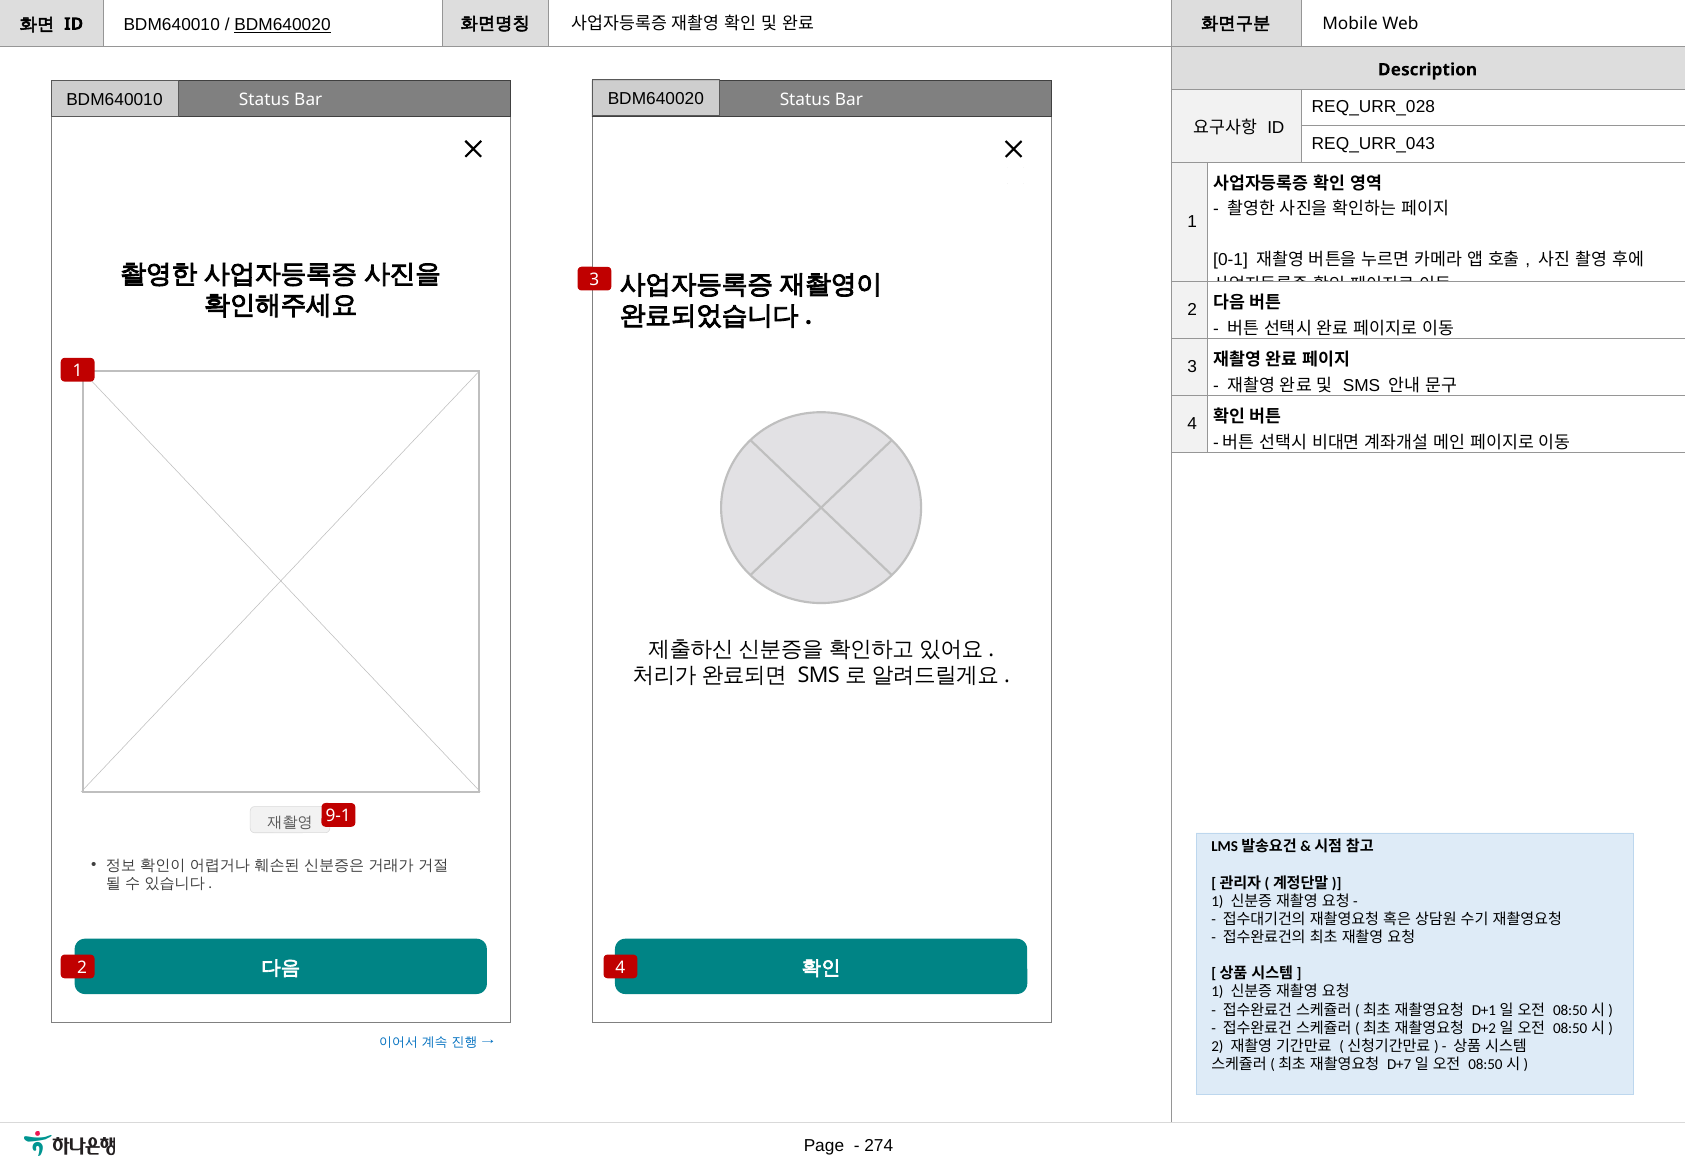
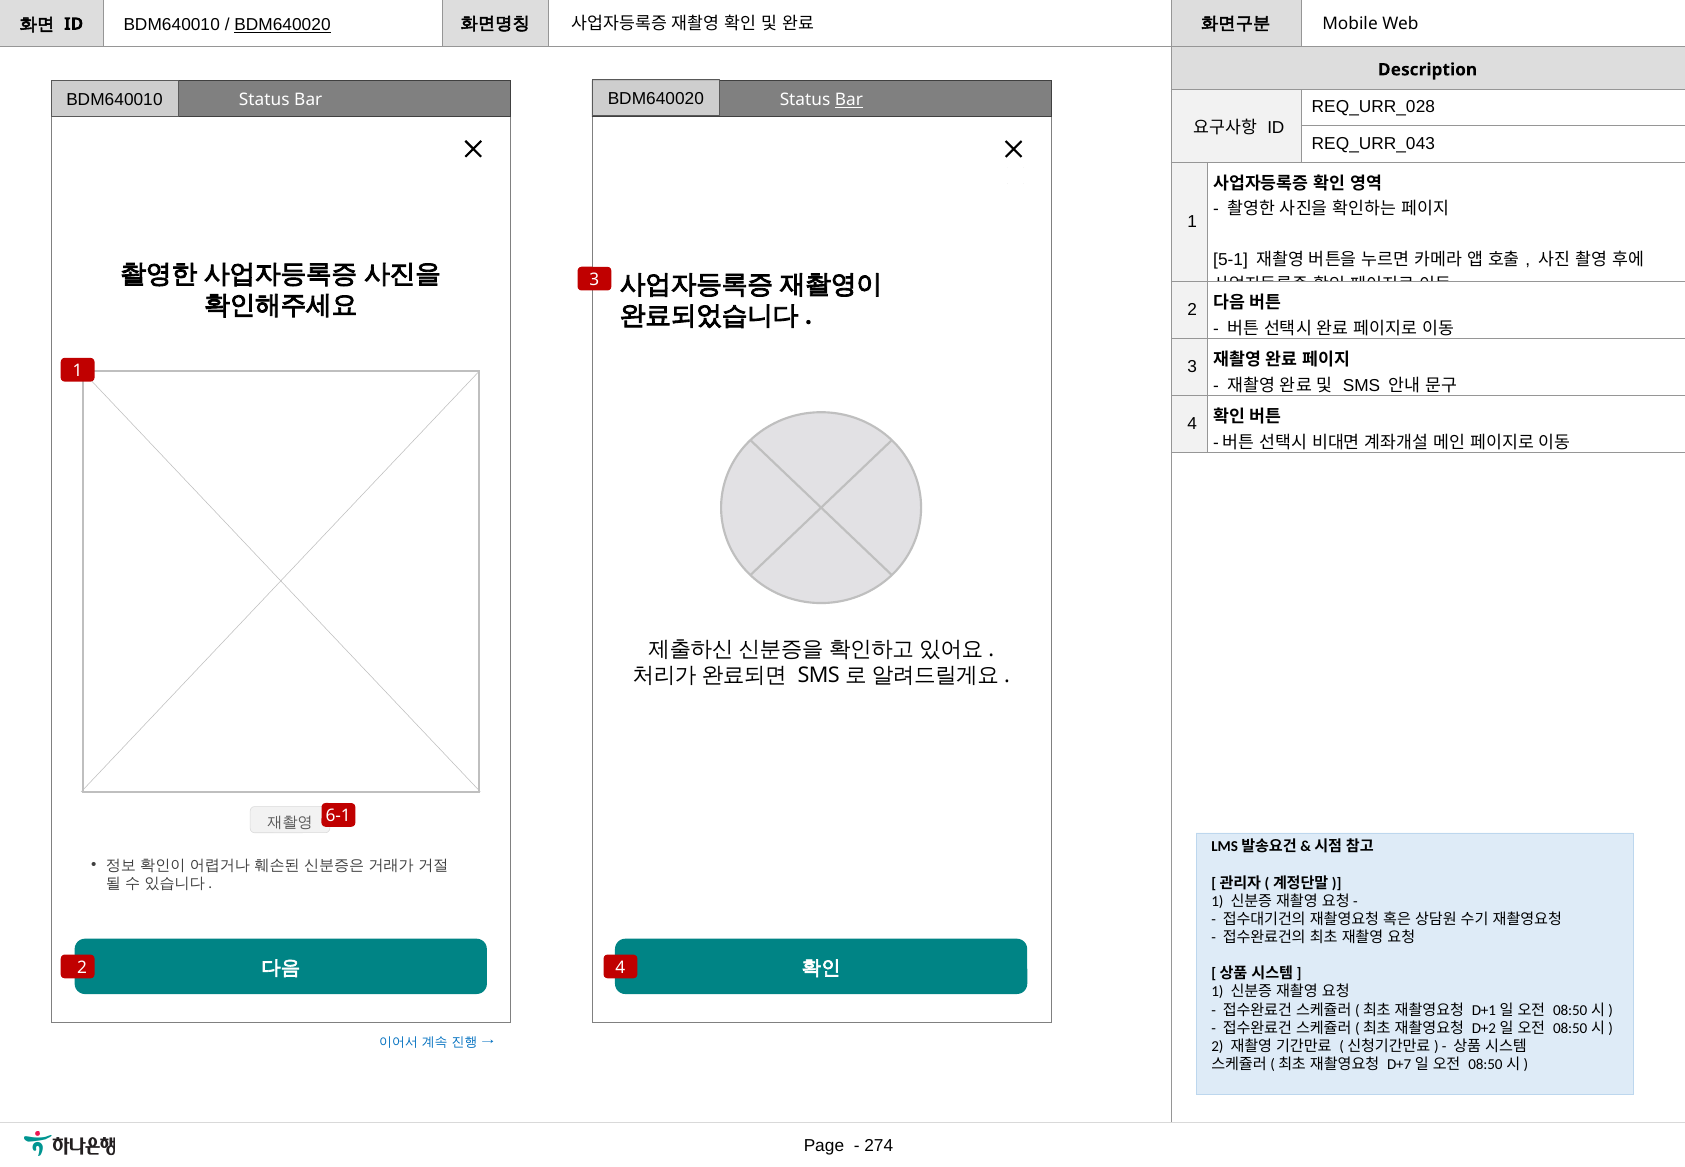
Bar at (849, 100) underline: none -> present
0-1: 0-1 -> 5-1
9-1: 9-1 -> 6-1
